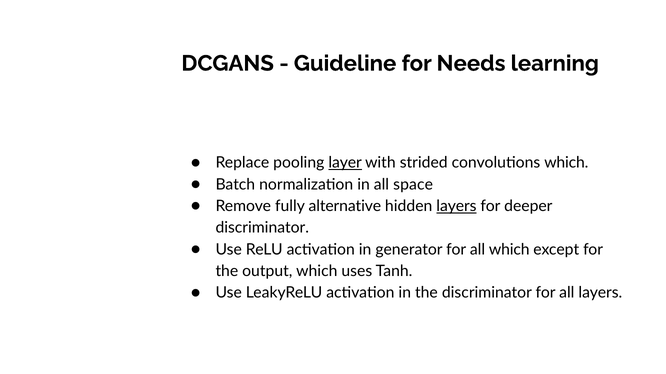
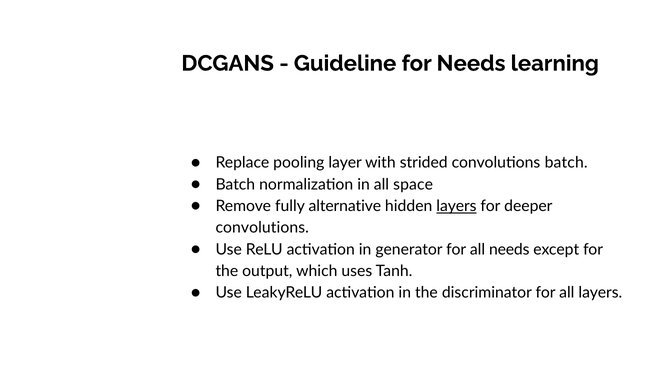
layer underline: present -> none
convolutions which: which -> batch
discriminator at (262, 228): discriminator -> convolutions
all which: which -> needs
